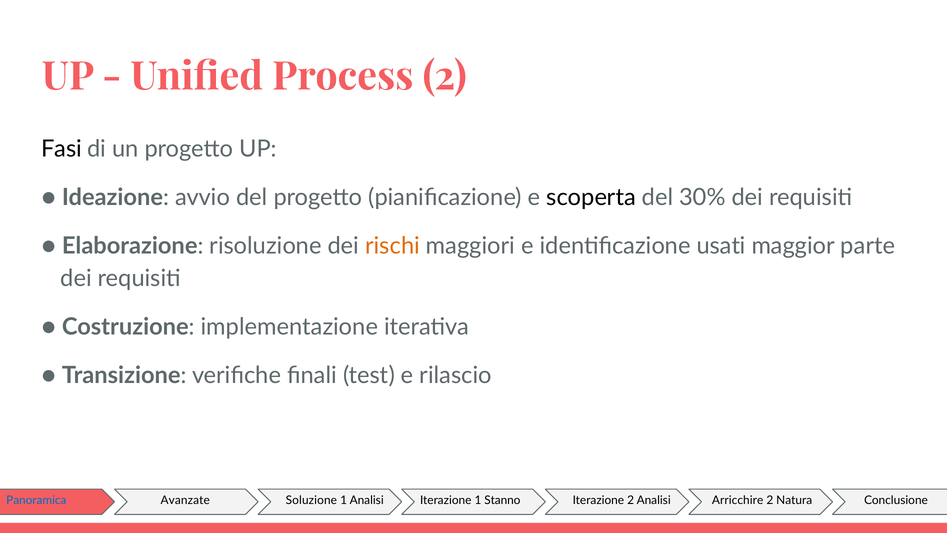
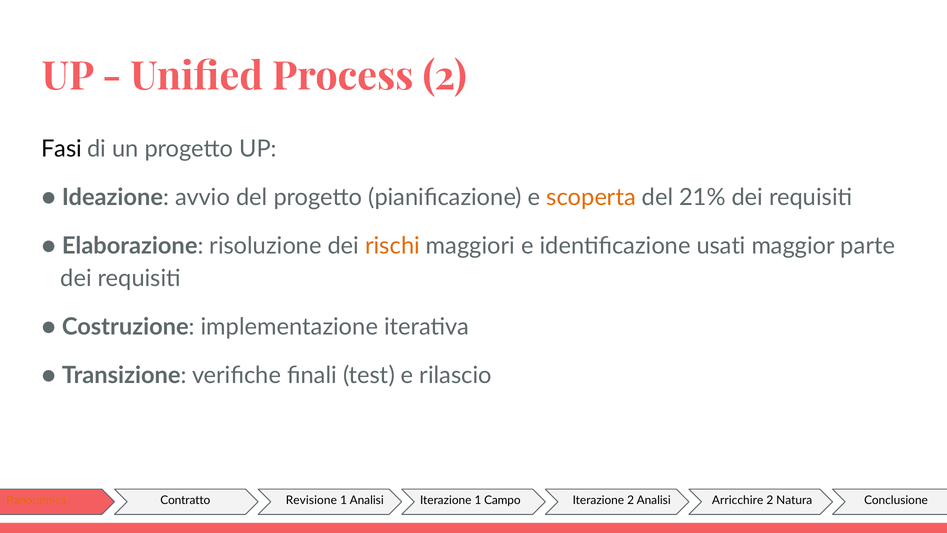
scoperta colour: black -> orange
30%: 30% -> 21%
Panoramica colour: blue -> orange
Avanzate: Avanzate -> Contratto
Soluzione: Soluzione -> Revisione
Stanno: Stanno -> Campo
